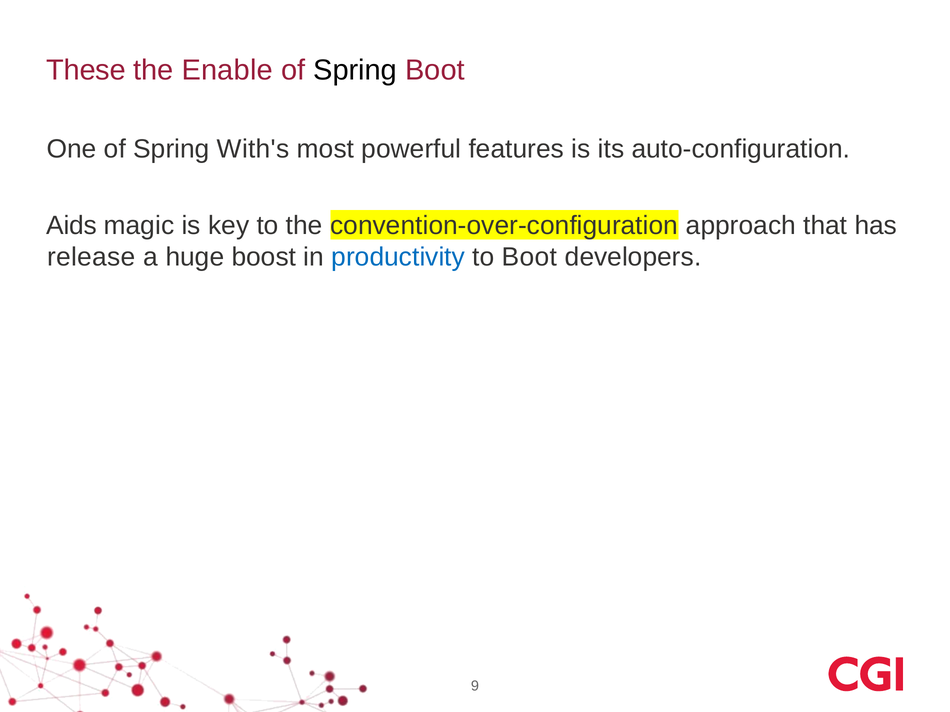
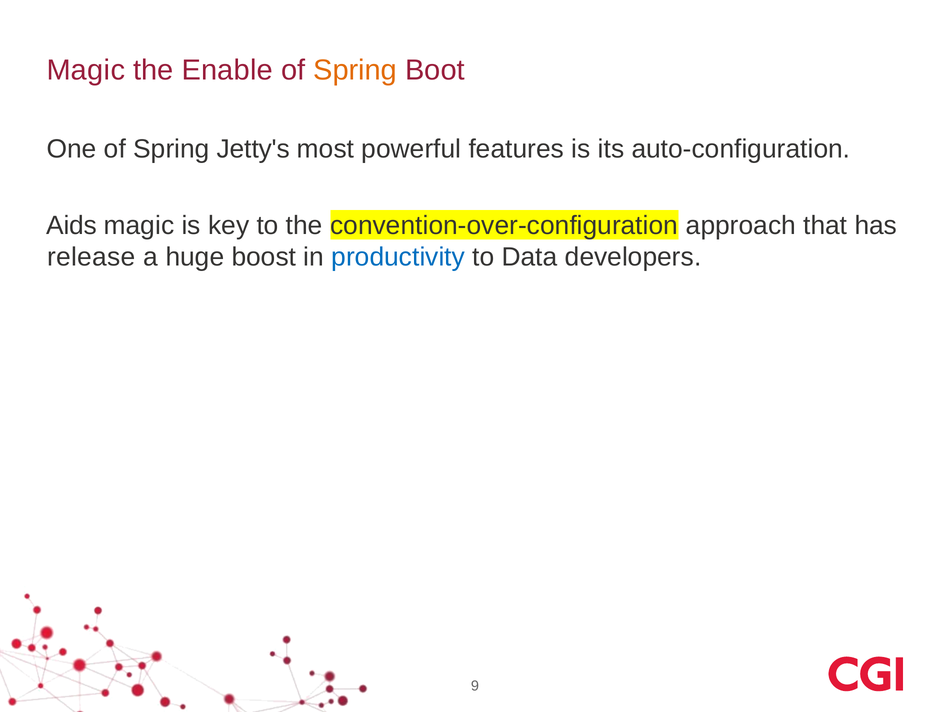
These at (86, 70): These -> Magic
Spring at (355, 70) colour: black -> orange
With's: With's -> Jetty's
to Boot: Boot -> Data
